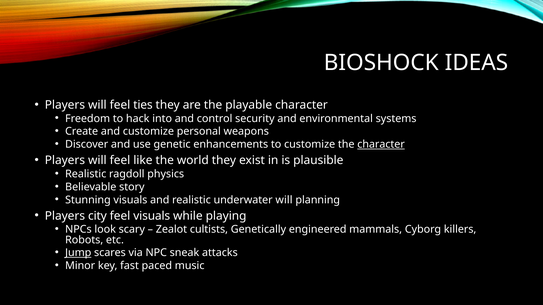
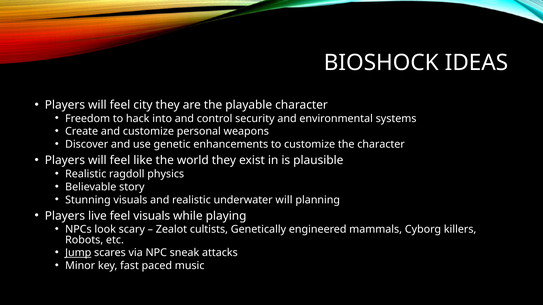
ties: ties -> city
character at (381, 145) underline: present -> none
city: city -> live
